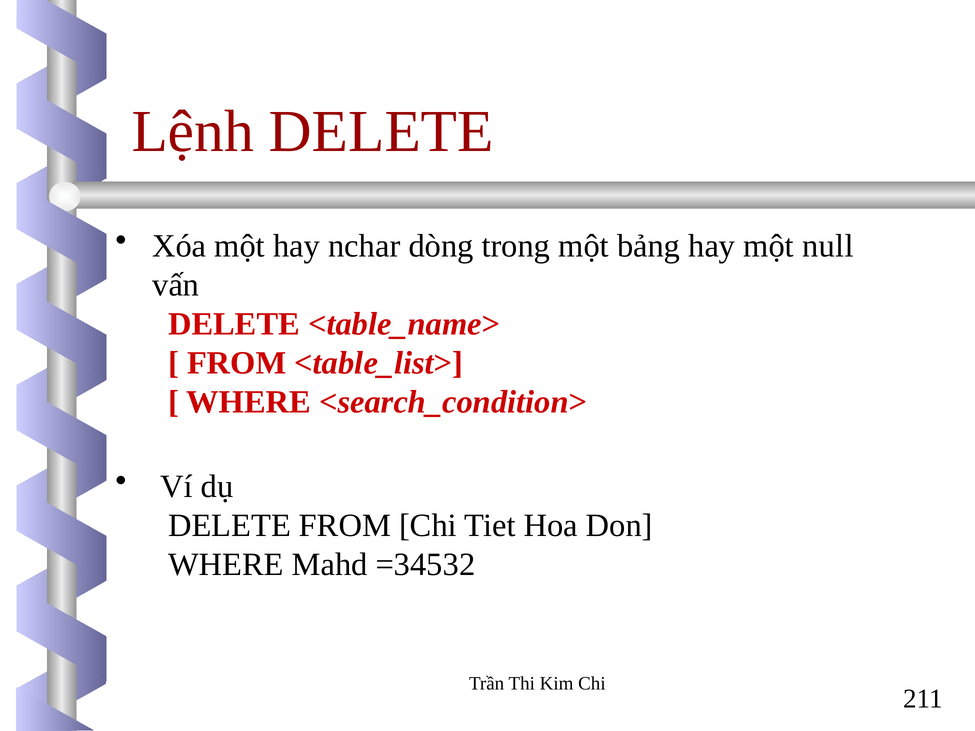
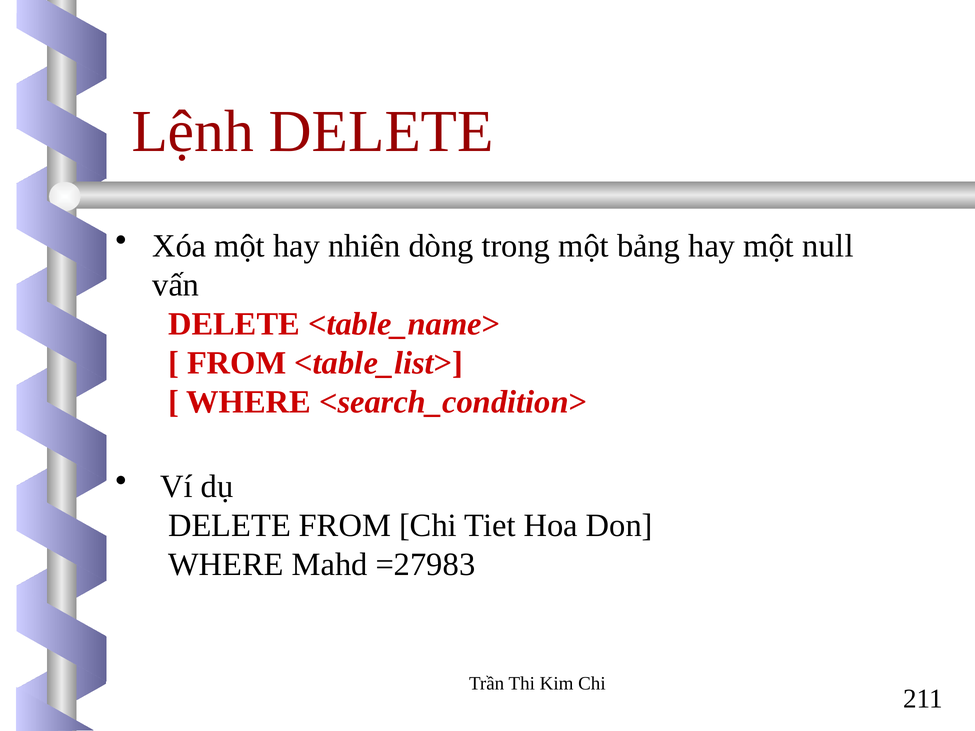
nchar: nchar -> nhiên
=34532: =34532 -> =27983
